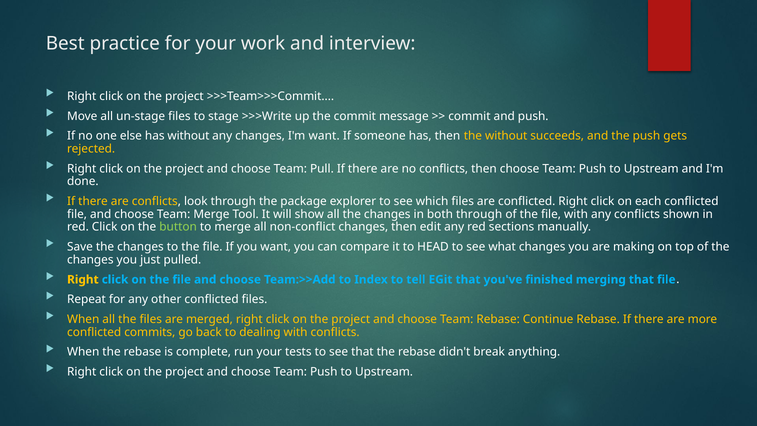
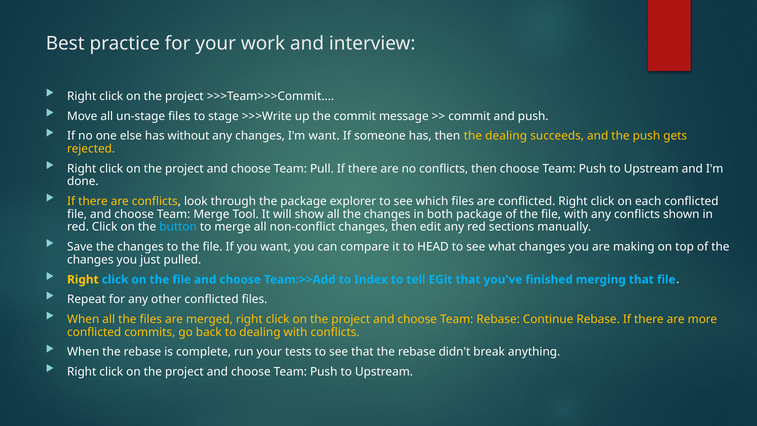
the without: without -> dealing
both through: through -> package
button colour: light green -> light blue
